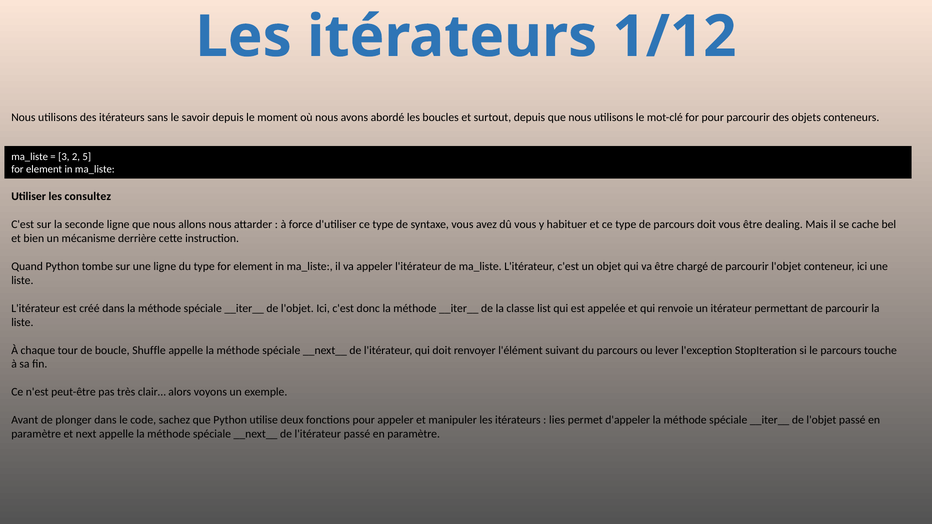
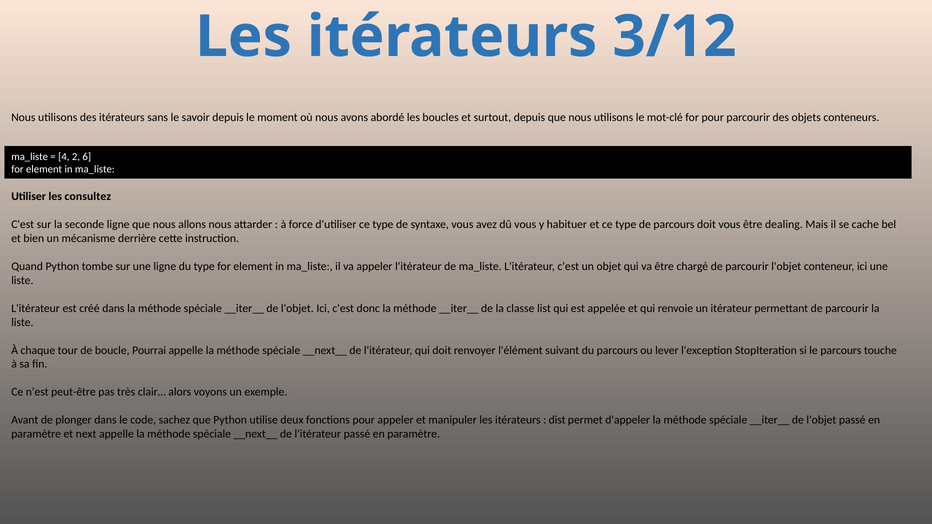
1/12: 1/12 -> 3/12
3: 3 -> 4
5: 5 -> 6
Shuffle: Shuffle -> Pourrai
lies: lies -> dist
